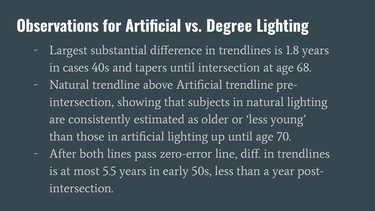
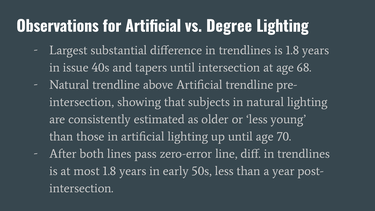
cases: cases -> issue
most 5.5: 5.5 -> 1.8
